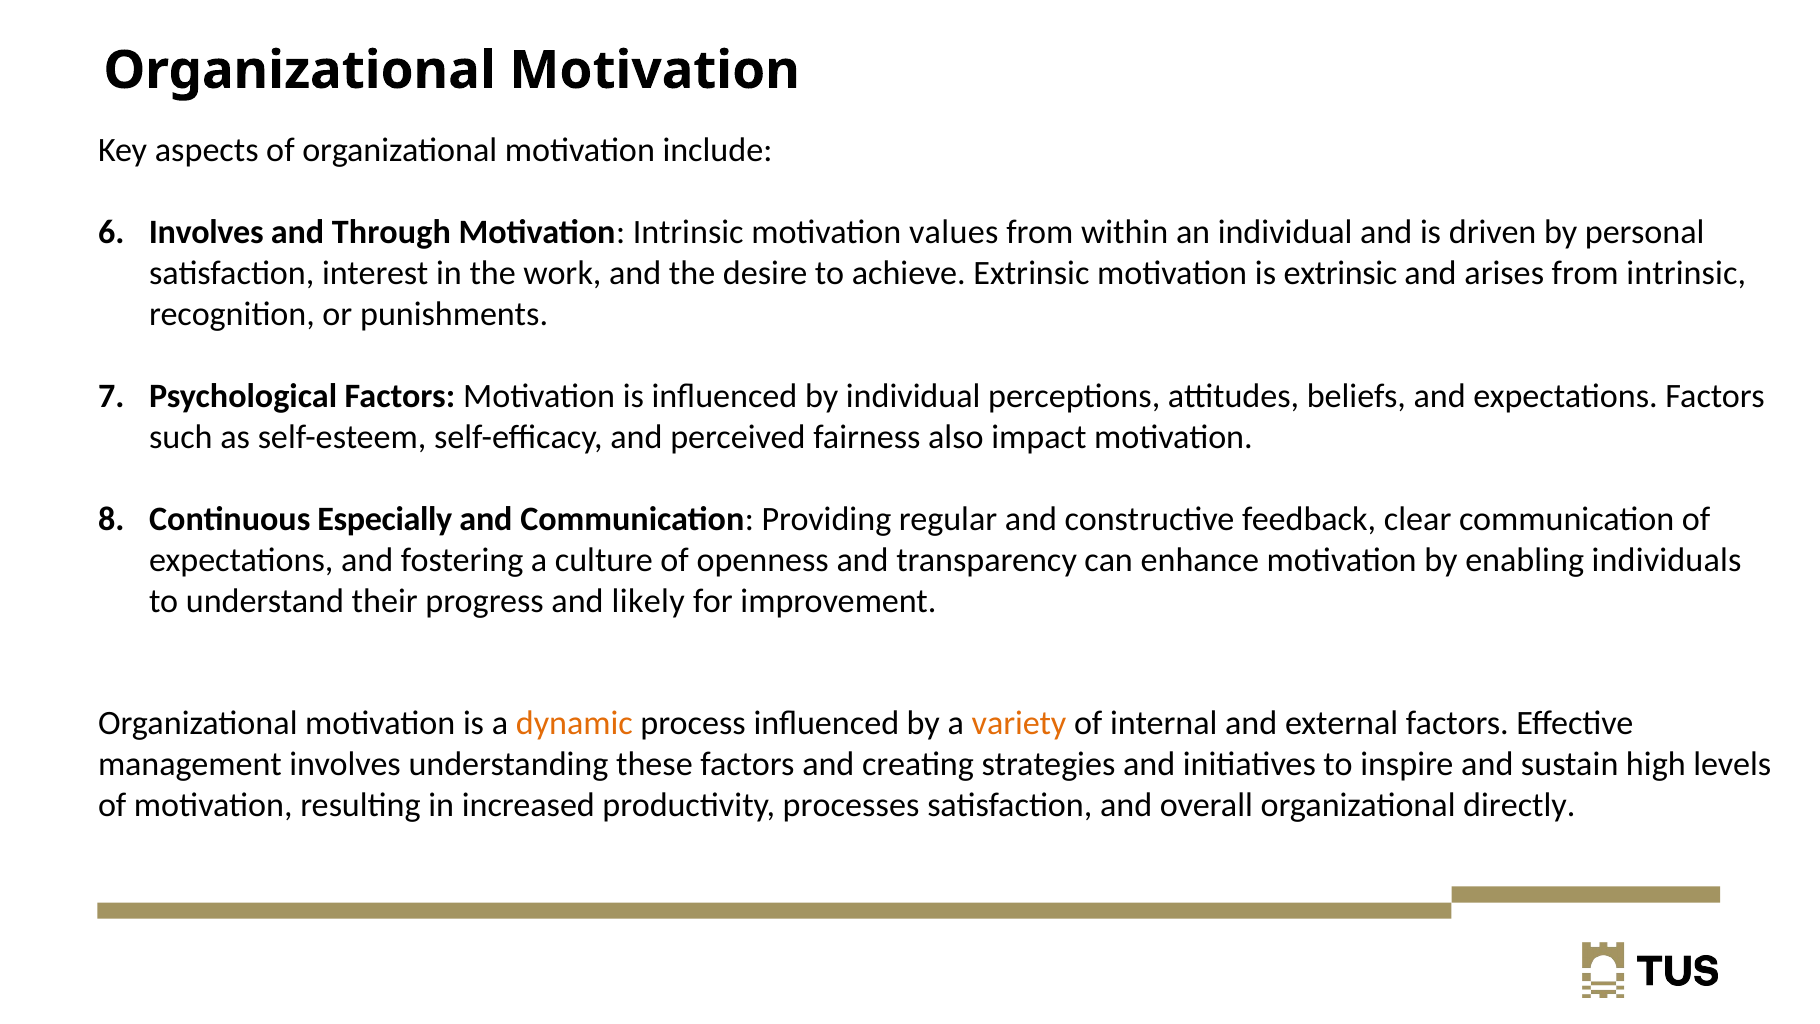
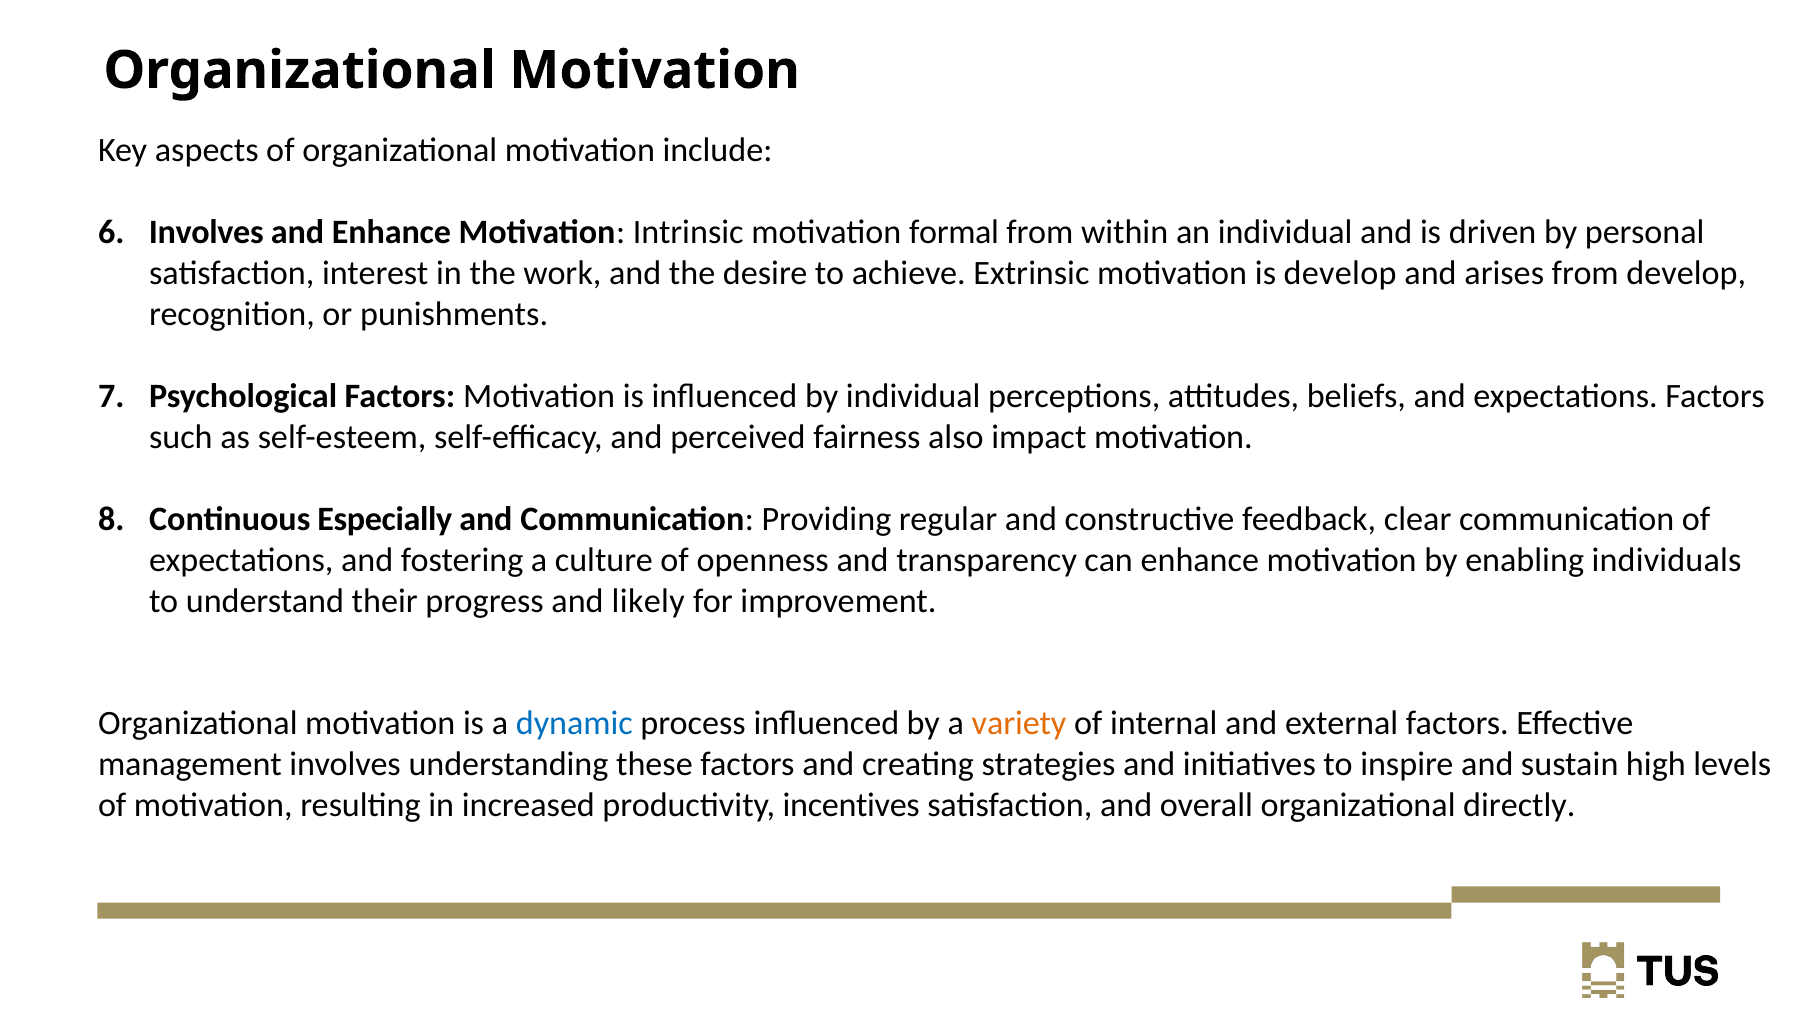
and Through: Through -> Enhance
values: values -> formal
is extrinsic: extrinsic -> develop
from intrinsic: intrinsic -> develop
dynamic colour: orange -> blue
processes: processes -> incentives
